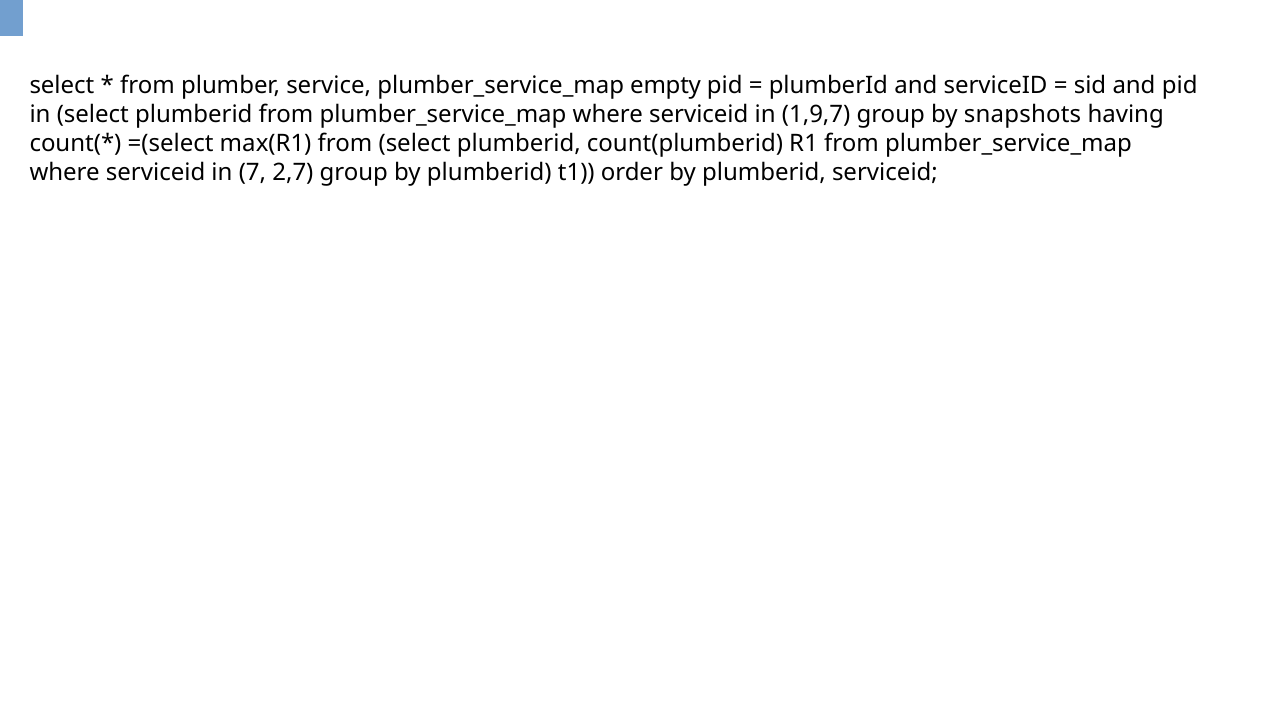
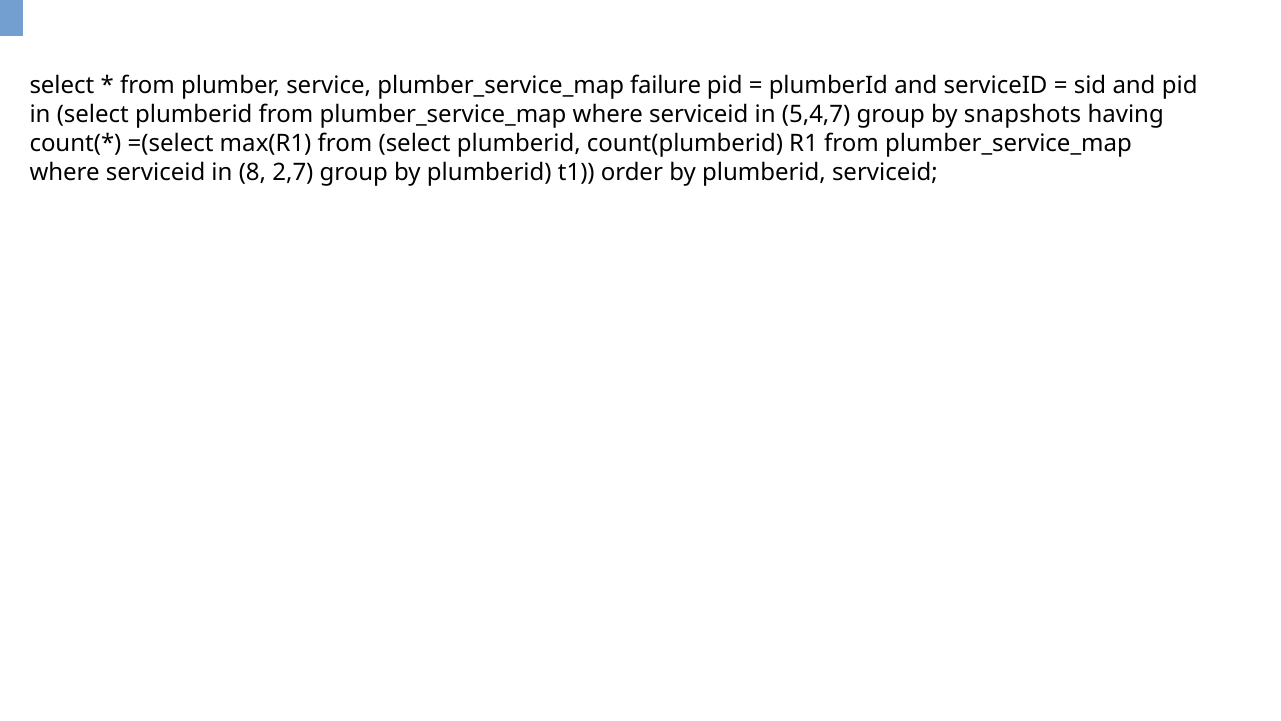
empty: empty -> failure
1,9,7: 1,9,7 -> 5,4,7
7: 7 -> 8
